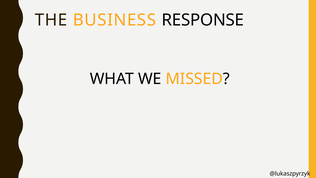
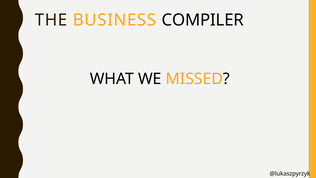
RESPONSE: RESPONSE -> COMPILER
